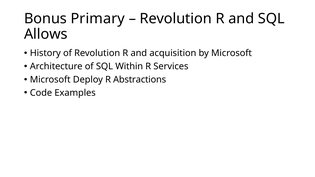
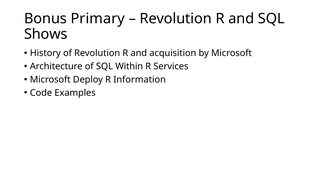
Allows: Allows -> Shows
Abstractions: Abstractions -> Information
